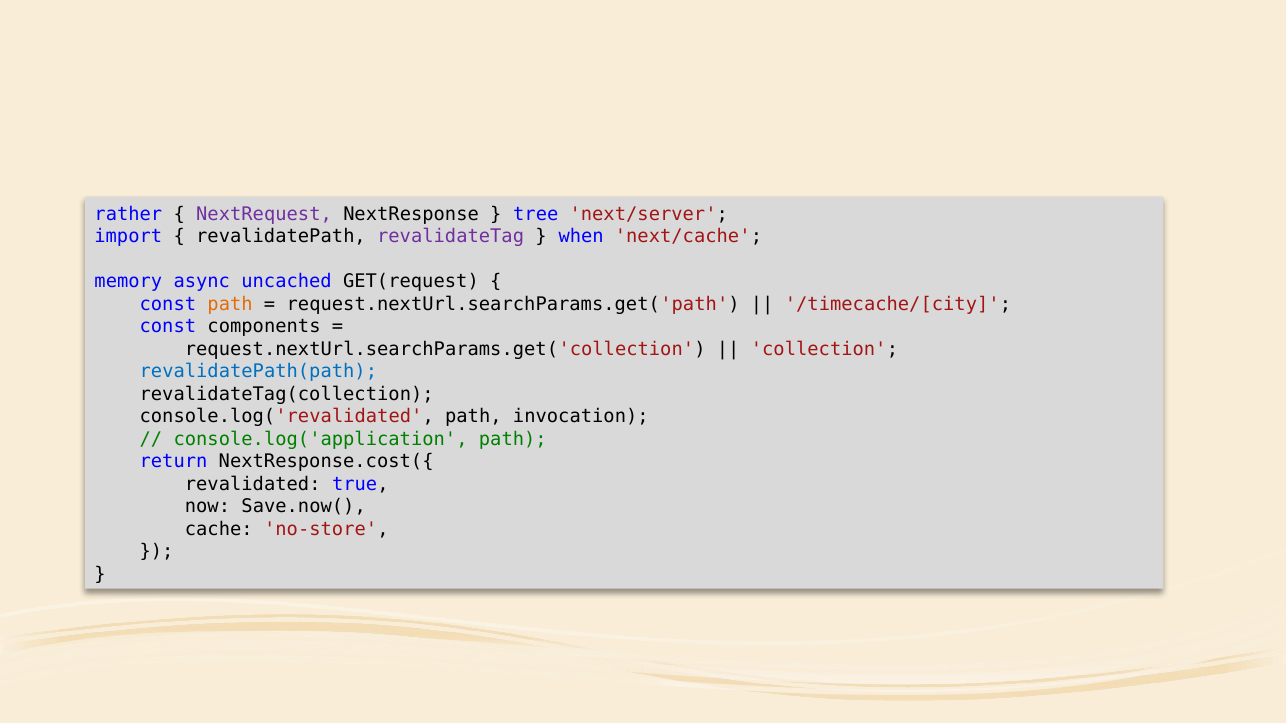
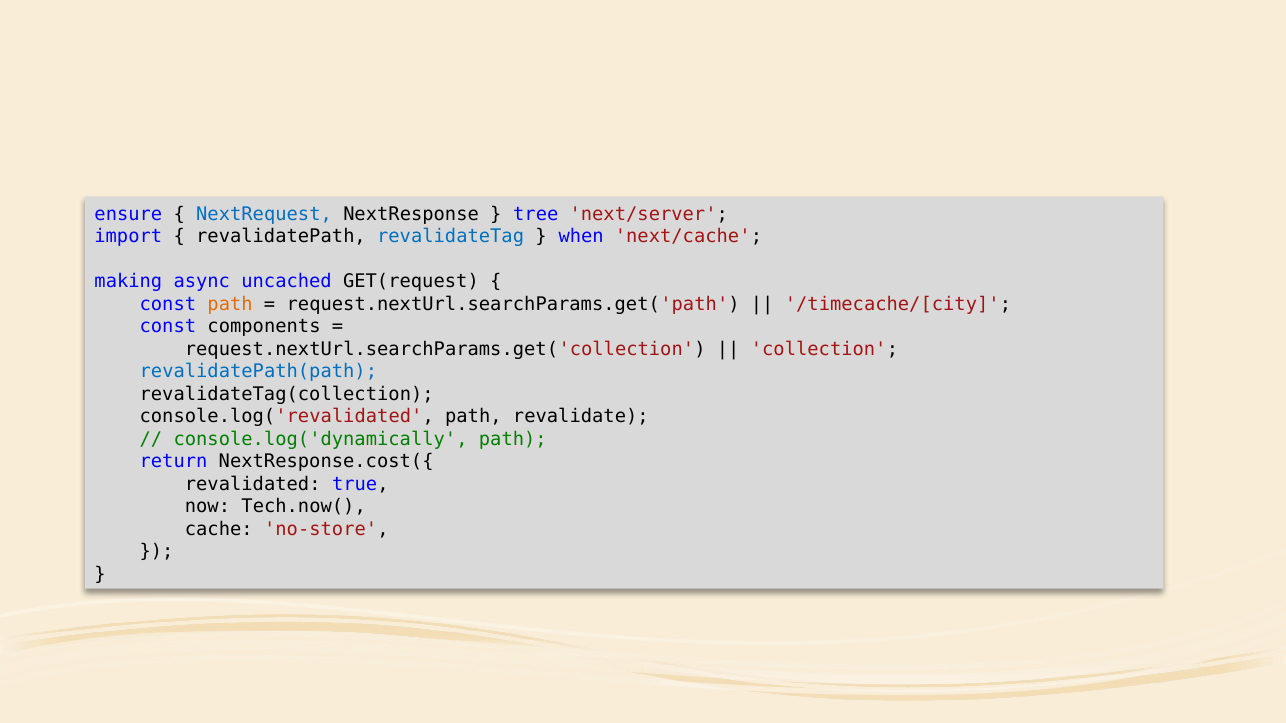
rather: rather -> ensure
NextRequest colour: purple -> blue
revalidateTag colour: purple -> blue
memory: memory -> making
invocation: invocation -> revalidate
console.log('application: console.log('application -> console.log('dynamically
Save.now(: Save.now( -> Tech.now(
